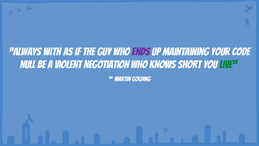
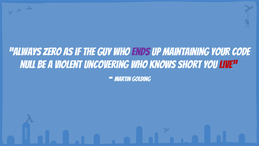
with: with -> zero
negotiation: negotiation -> uncovering
live colour: green -> red
